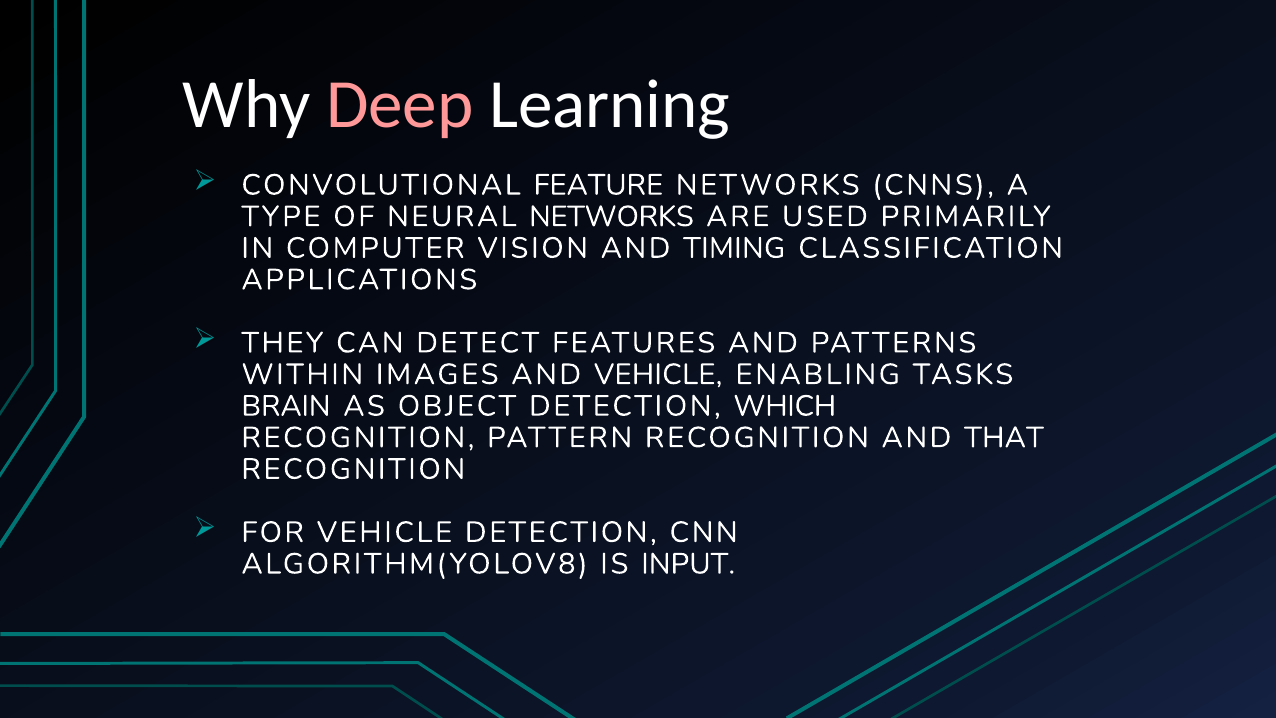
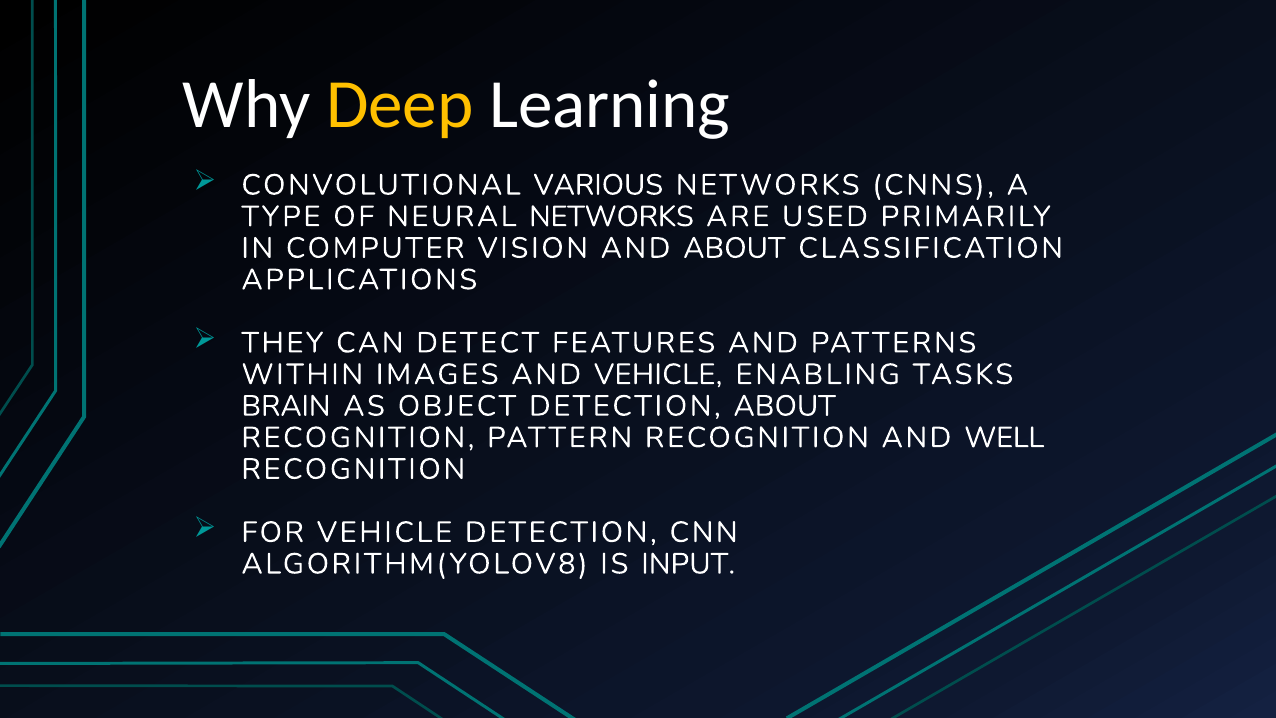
Deep colour: pink -> yellow
FEATURE: FEATURE -> VARIOUS
AND TIMING: TIMING -> ABOUT
DETECTION WHICH: WHICH -> ABOUT
THAT: THAT -> WELL
